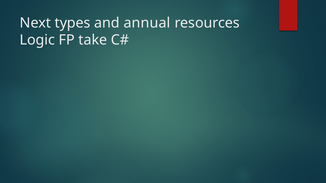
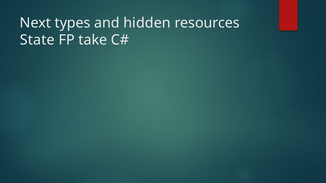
annual: annual -> hidden
Logic: Logic -> State
